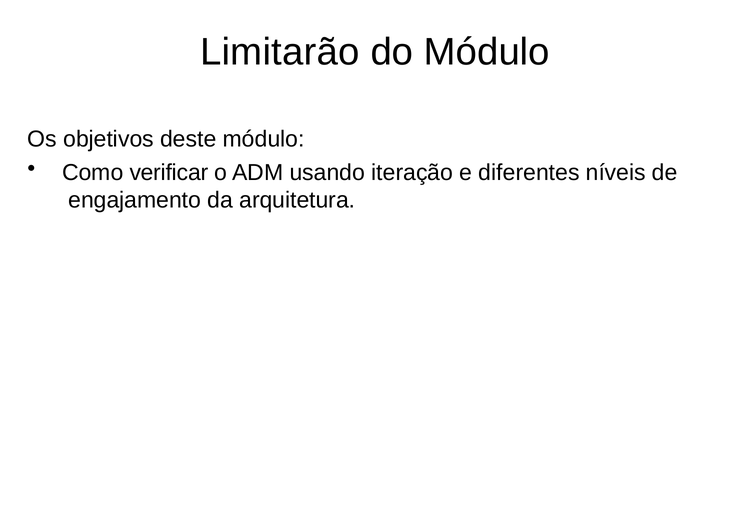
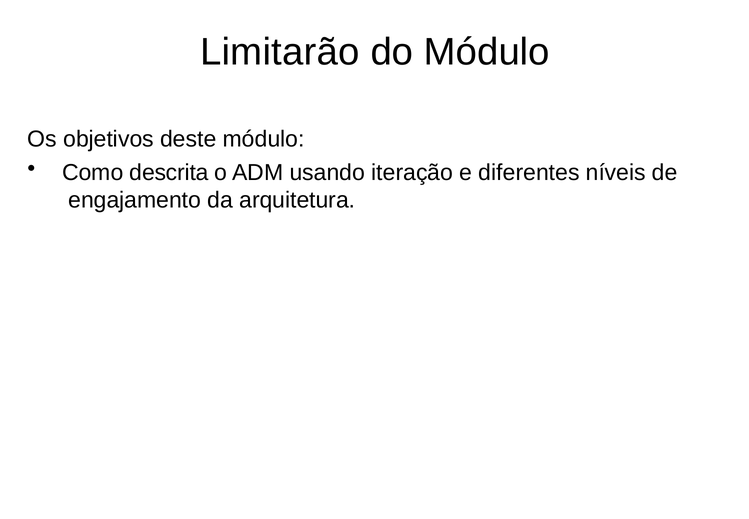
verificar: verificar -> descrita
